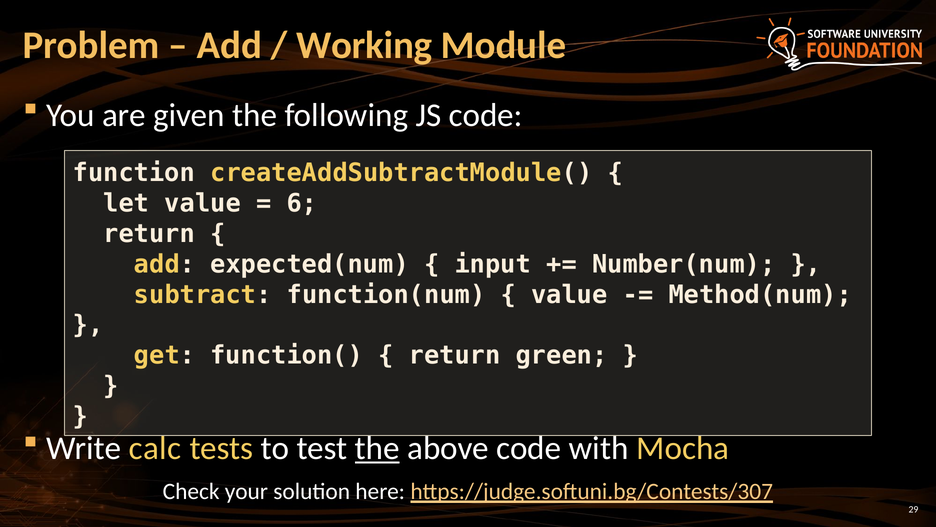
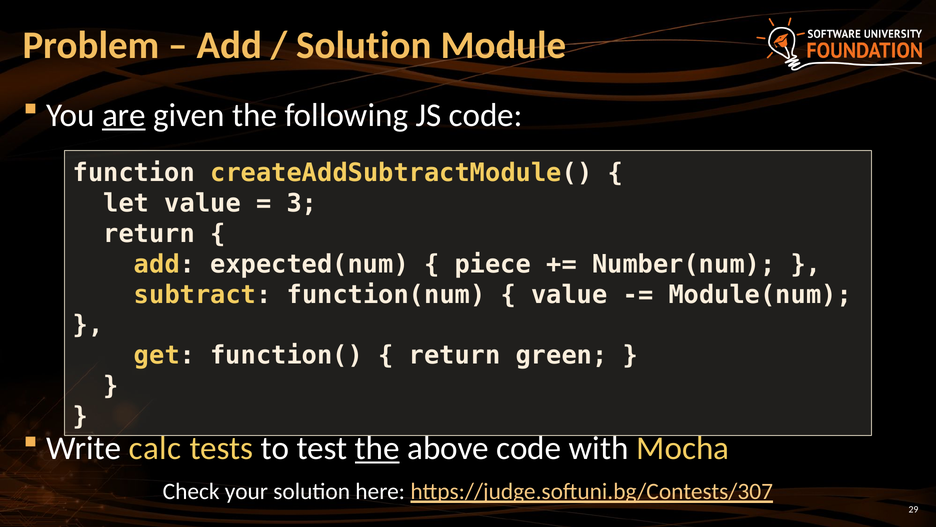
Working at (364, 45): Working -> Solution
are underline: none -> present
6: 6 -> 3
input: input -> piece
Method(num: Method(num -> Module(num
